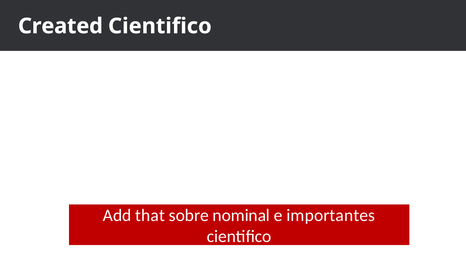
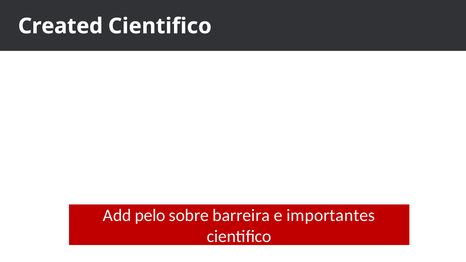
that: that -> pelo
nominal: nominal -> barreira
